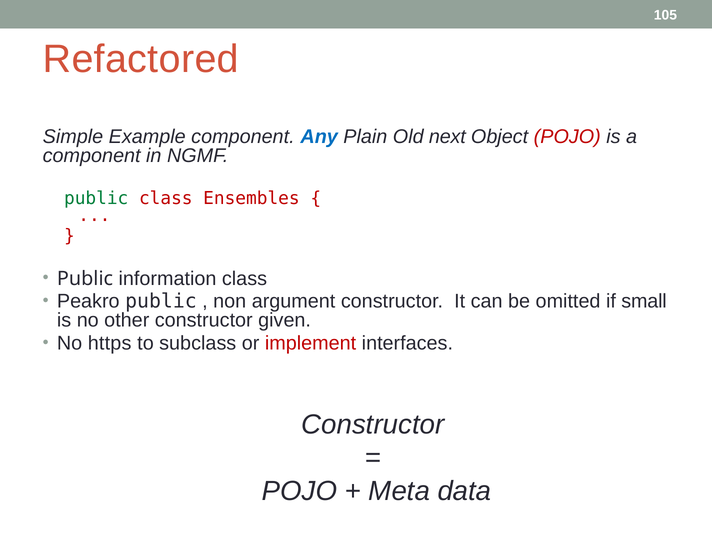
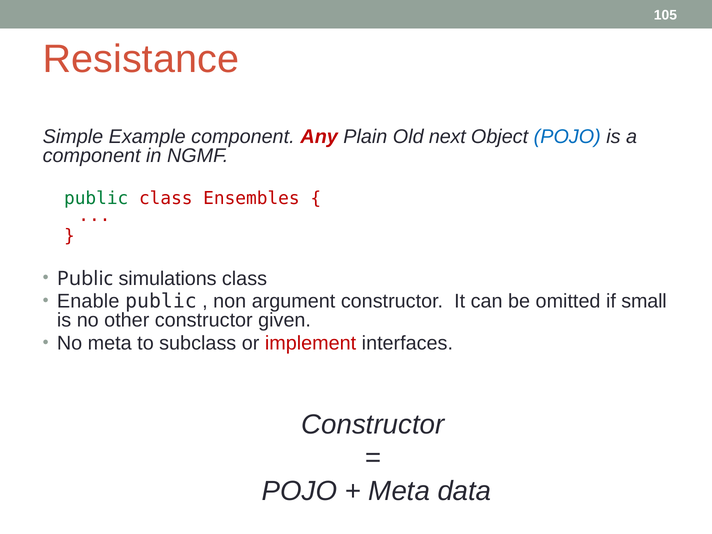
Refactored: Refactored -> Resistance
Any colour: blue -> red
POJO at (567, 137) colour: red -> blue
information: information -> simulations
Peakro: Peakro -> Enable
No https: https -> meta
